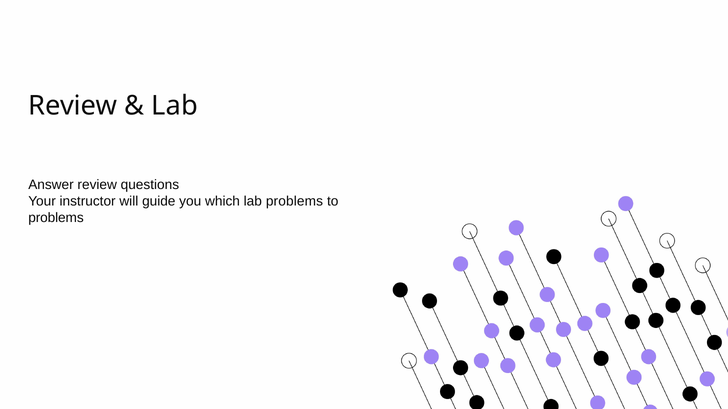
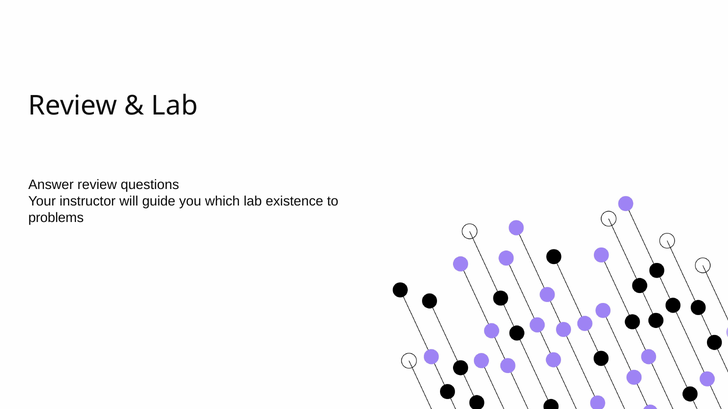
lab problems: problems -> existence
